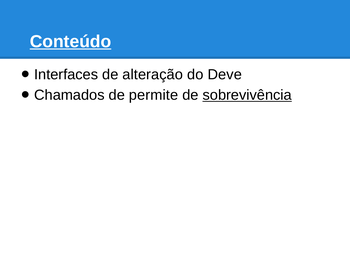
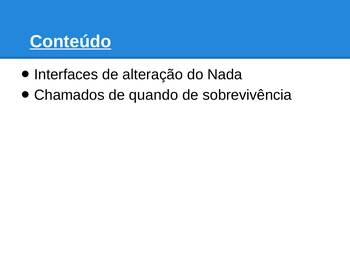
Deve: Deve -> Nada
permite: permite -> quando
sobrevivência underline: present -> none
